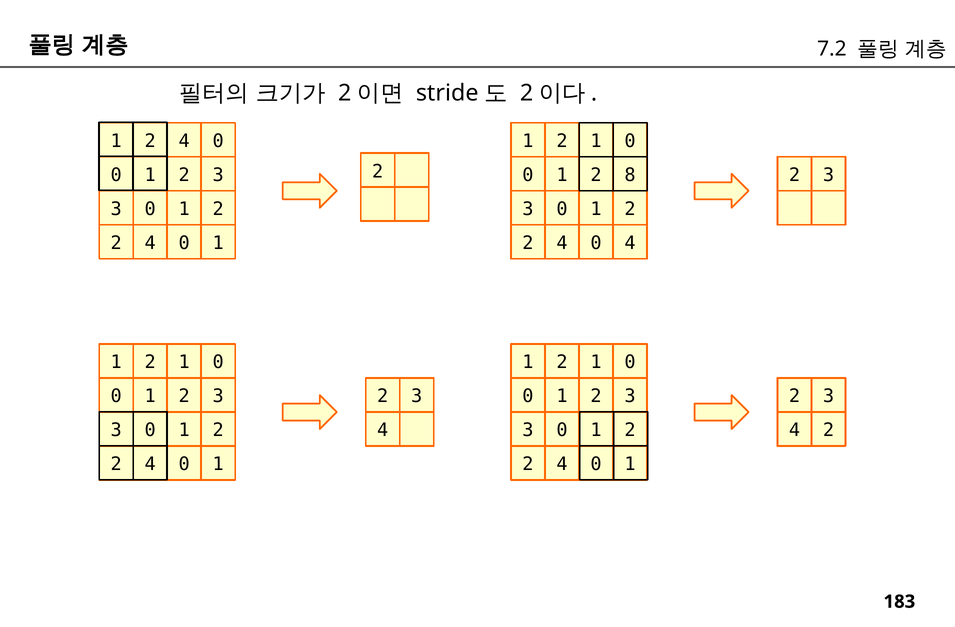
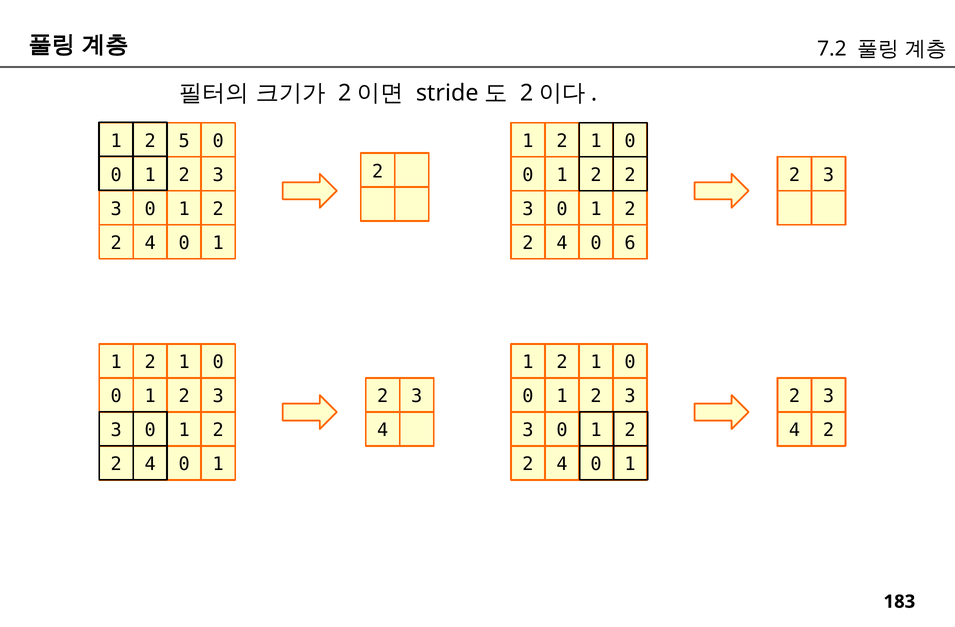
1 2 4: 4 -> 5
8 at (630, 175): 8 -> 2
0 4: 4 -> 6
